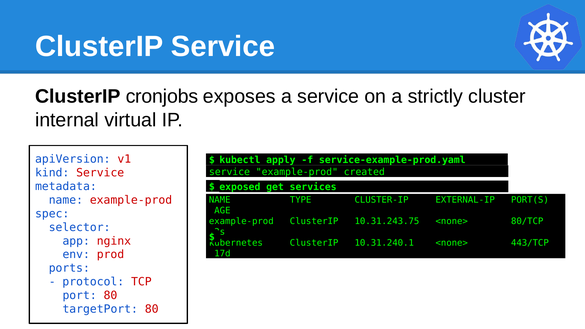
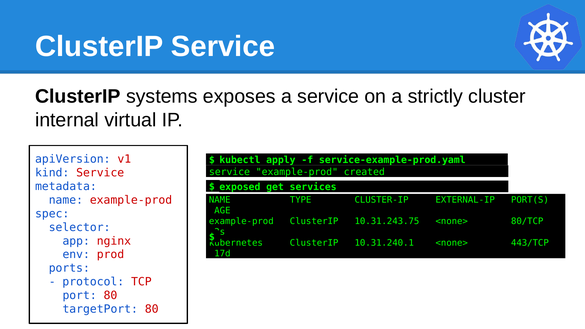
cronjobs: cronjobs -> systems
